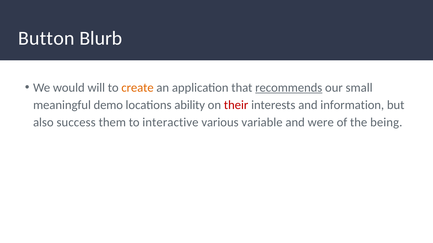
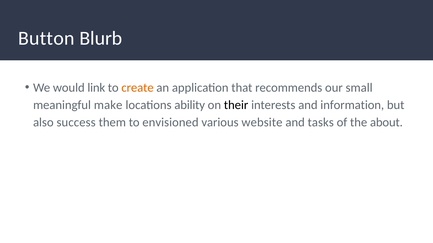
will: will -> link
recommends underline: present -> none
demo: demo -> make
their colour: red -> black
interactive: interactive -> envisioned
variable: variable -> website
were: were -> tasks
being: being -> about
